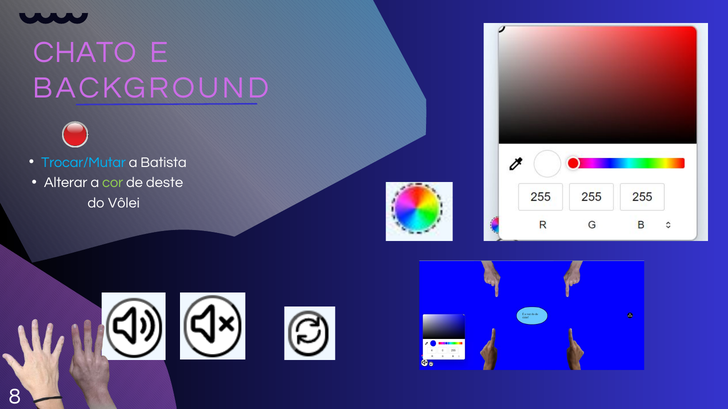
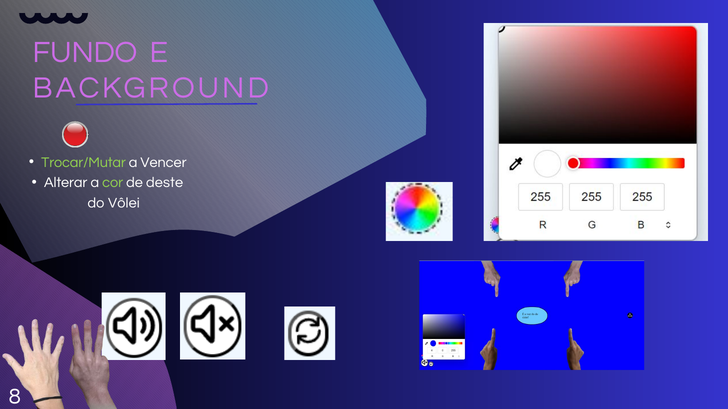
CHATO: CHATO -> FUNDO
Trocar/Mutar colour: light blue -> light green
Batista: Batista -> Vencer
